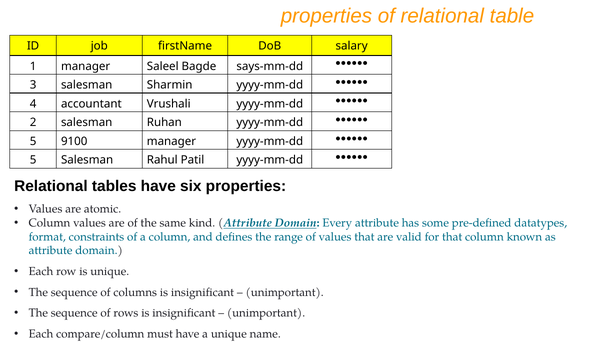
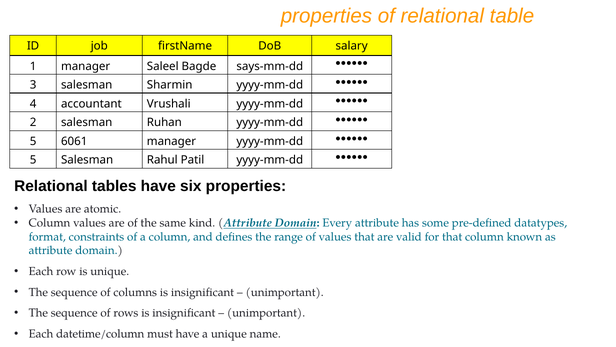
9100: 9100 -> 6061
compare/column: compare/column -> datetime/column
